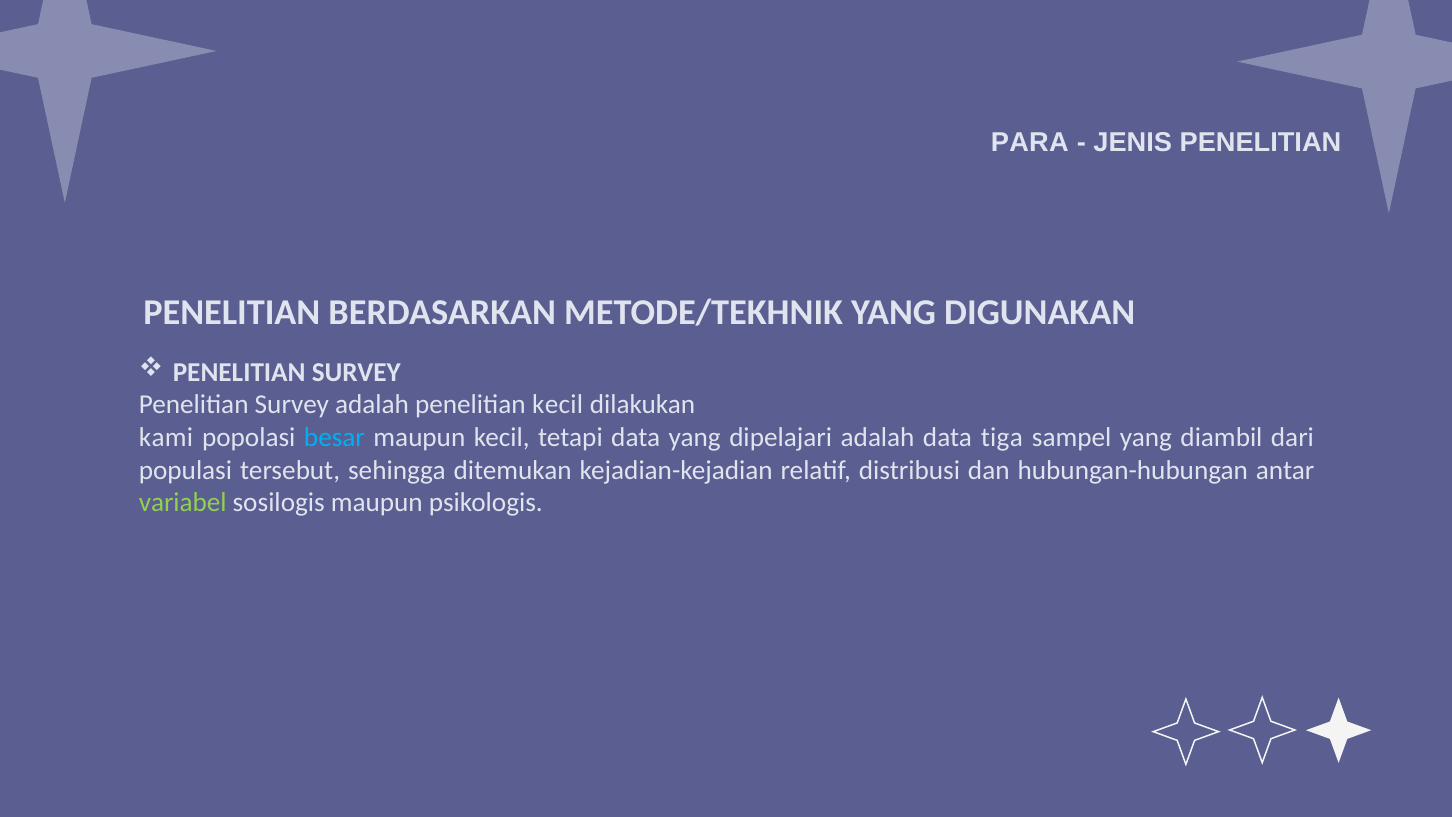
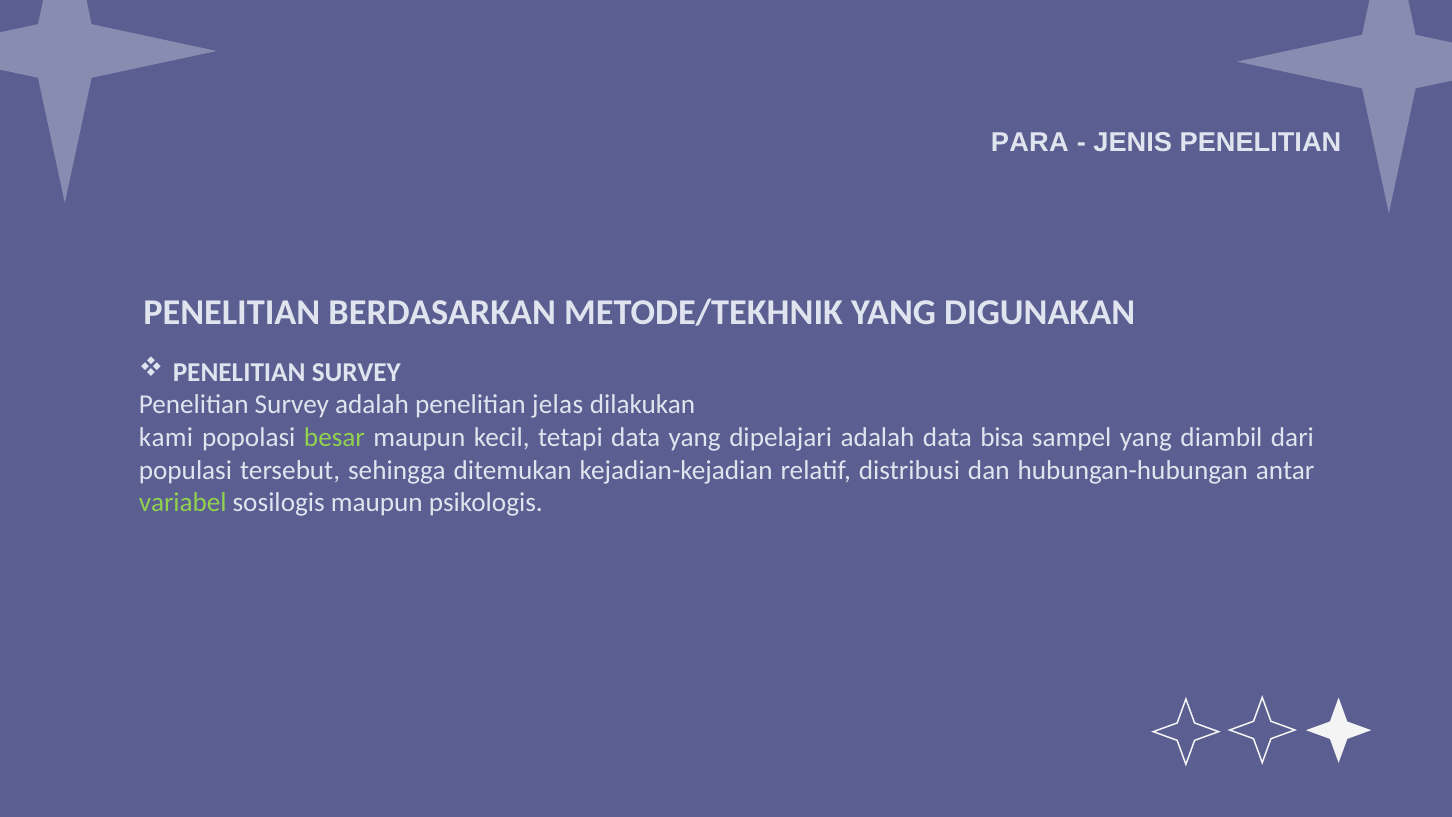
penelitian kecil: kecil -> jelas
besar colour: light blue -> light green
tiga: tiga -> bisa
